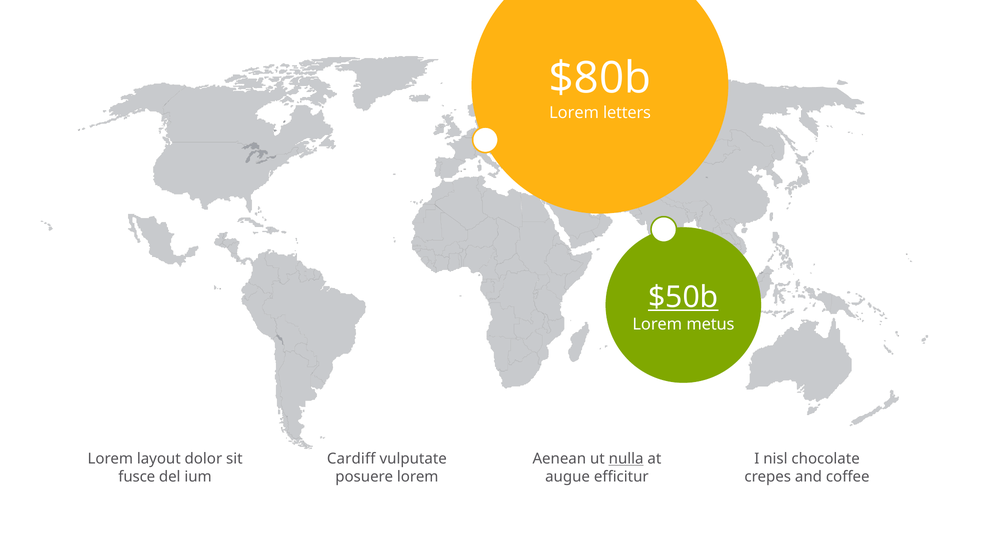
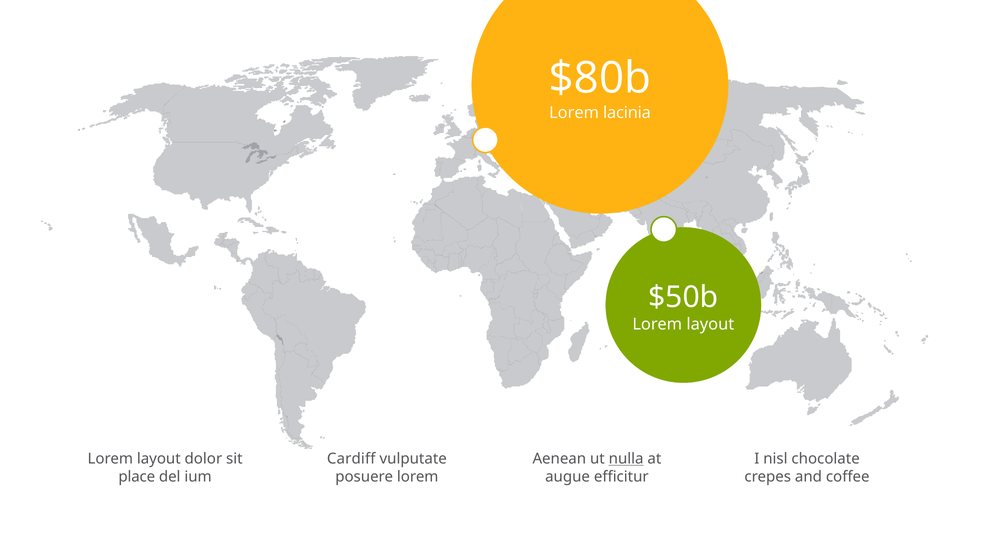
letters: letters -> lacinia
$50b underline: present -> none
metus at (710, 324): metus -> layout
fusce: fusce -> place
